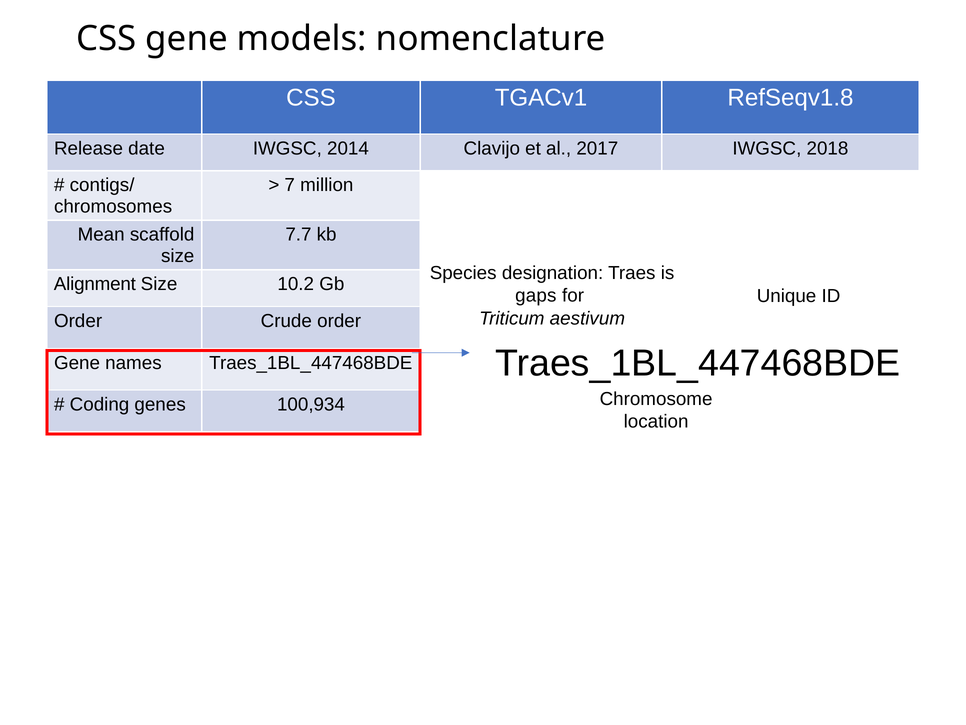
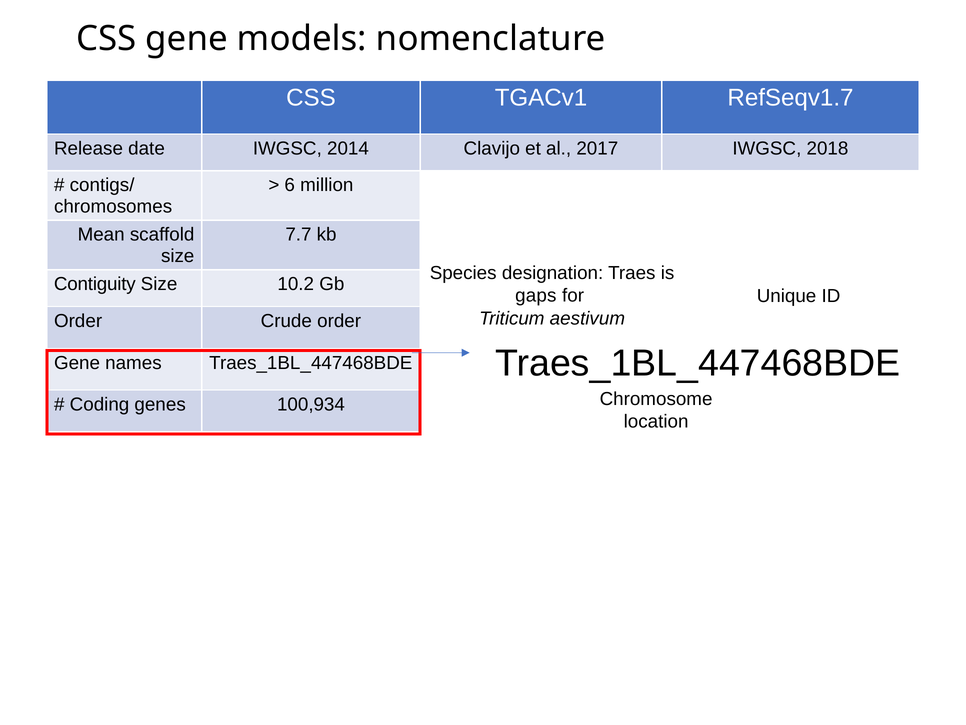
RefSeqv1.8: RefSeqv1.8 -> RefSeqv1.7
7: 7 -> 6
Alignment: Alignment -> Contiguity
